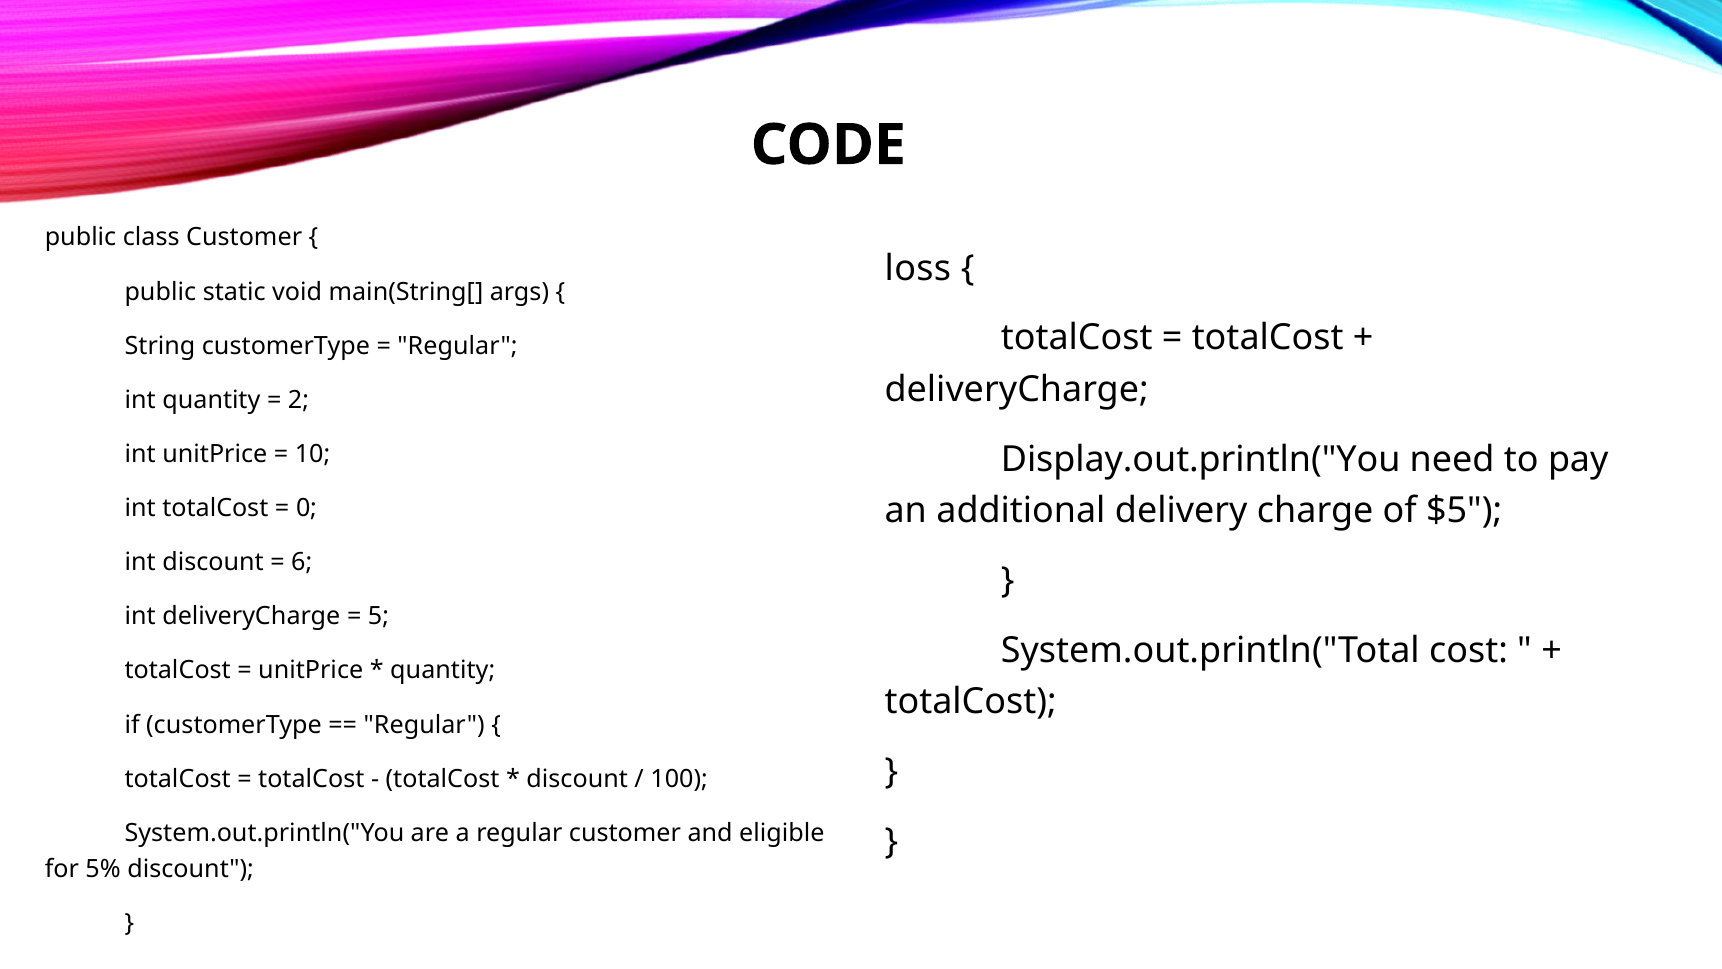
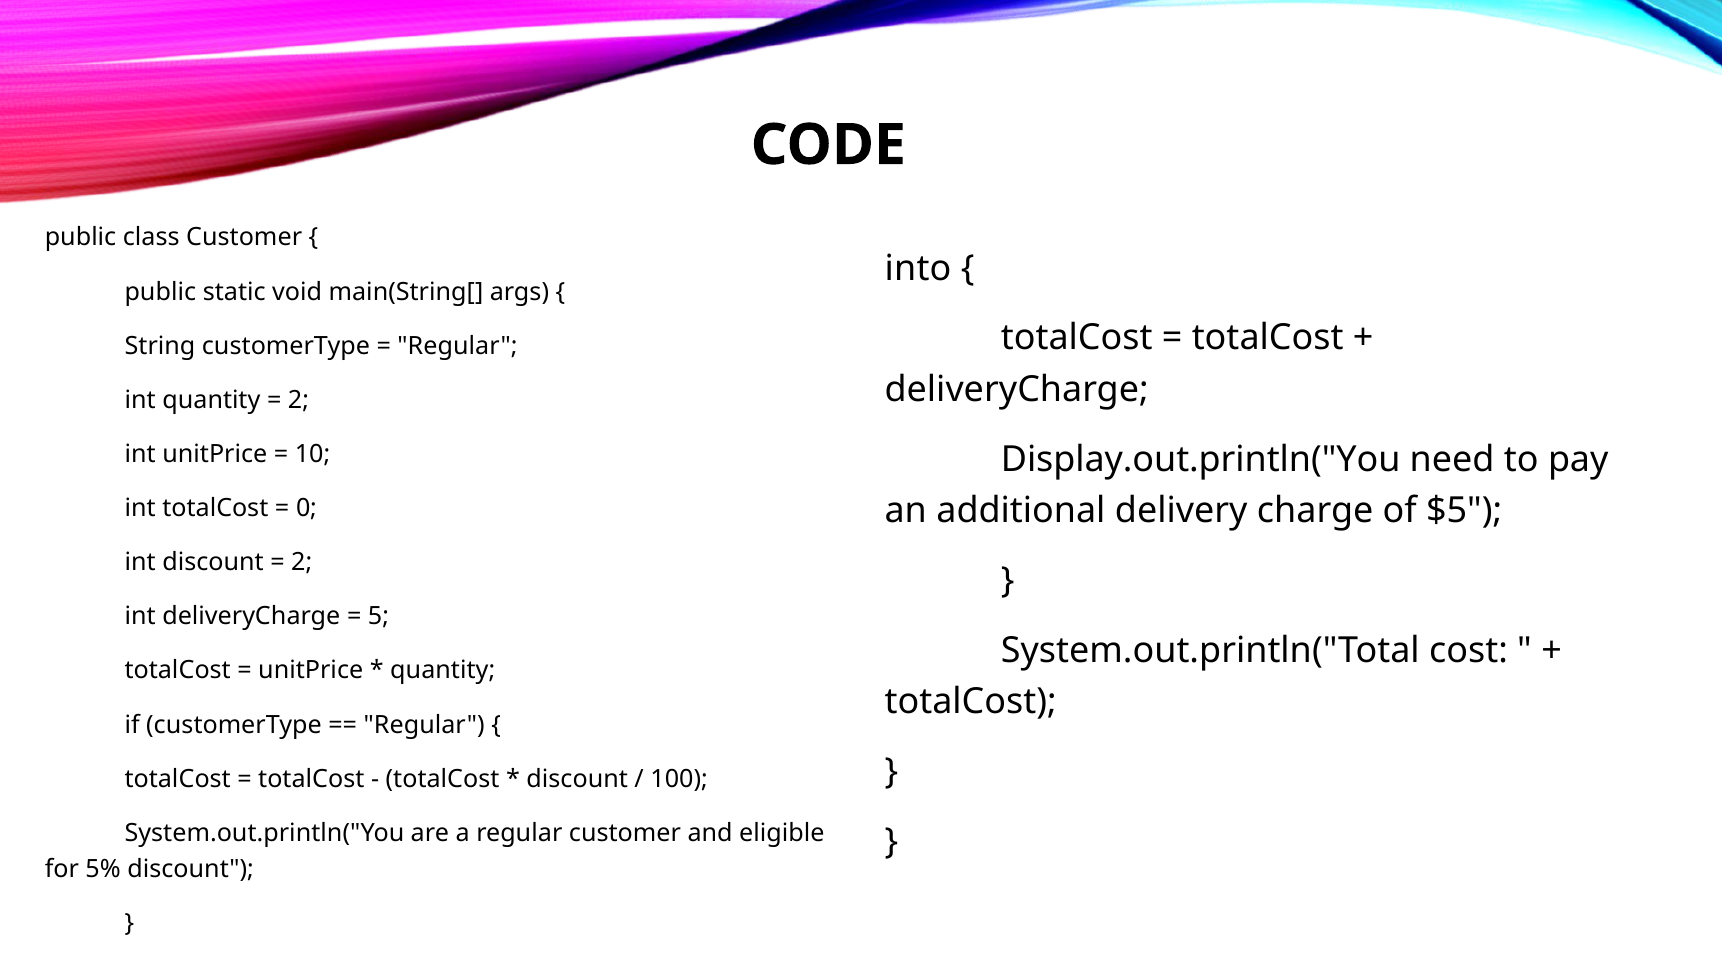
loss: loss -> into
6 at (302, 562): 6 -> 2
